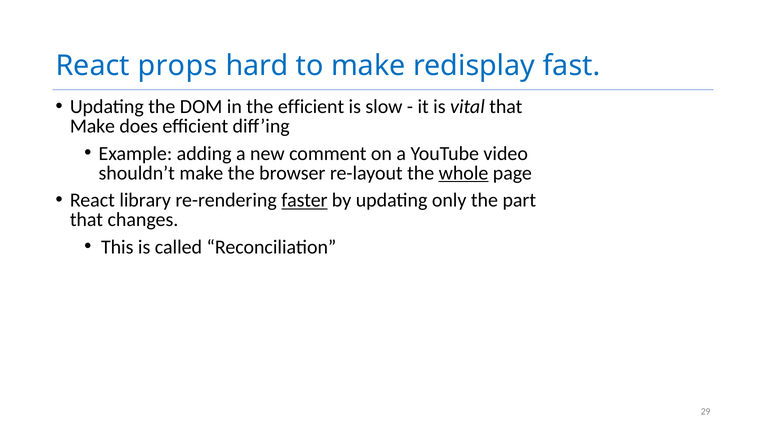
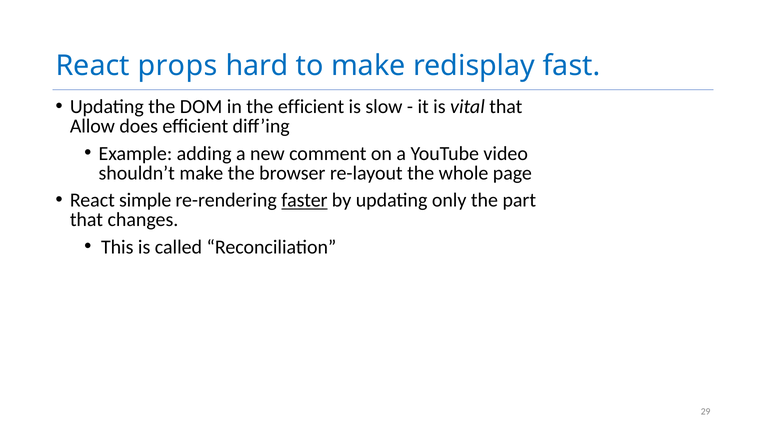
Make at (92, 126): Make -> Allow
whole underline: present -> none
library: library -> simple
